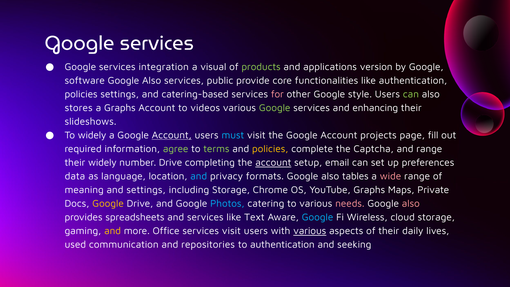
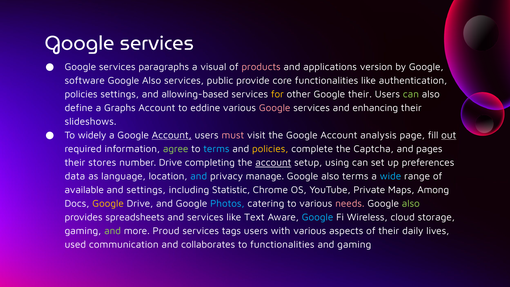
integration: integration -> paragraphs
products colour: light green -> pink
catering-based: catering-based -> allowing-based
for colour: pink -> yellow
Google style: style -> their
stores: stores -> define
videos: videos -> eddine
Google at (275, 108) colour: light green -> pink
must colour: light blue -> pink
projects: projects -> analysis
out underline: none -> present
terms at (216, 149) colour: light green -> light blue
and range: range -> pages
their widely: widely -> stores
email: email -> using
formats: formats -> manage
also tables: tables -> terms
wide colour: pink -> light blue
meaning: meaning -> available
including Storage: Storage -> Statistic
YouTube Graphs: Graphs -> Private
Private: Private -> Among
also at (411, 204) colour: pink -> light green
and at (113, 231) colour: yellow -> light green
Office: Office -> Proud
services visit: visit -> tags
various at (310, 231) underline: present -> none
repositories: repositories -> collaborates
to authentication: authentication -> functionalities
and seeking: seeking -> gaming
